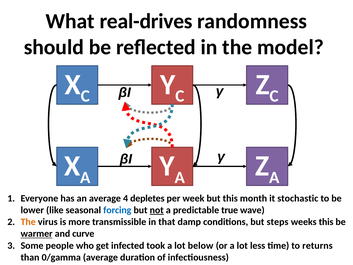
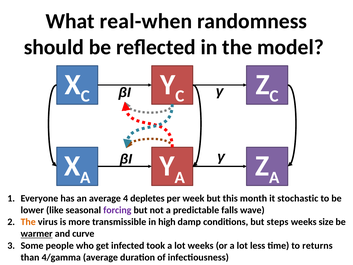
real-drives: real-drives -> real-when
forcing colour: blue -> purple
not underline: present -> none
true: true -> falls
that: that -> high
weeks this: this -> size
lot below: below -> weeks
0/gamma: 0/gamma -> 4/gamma
